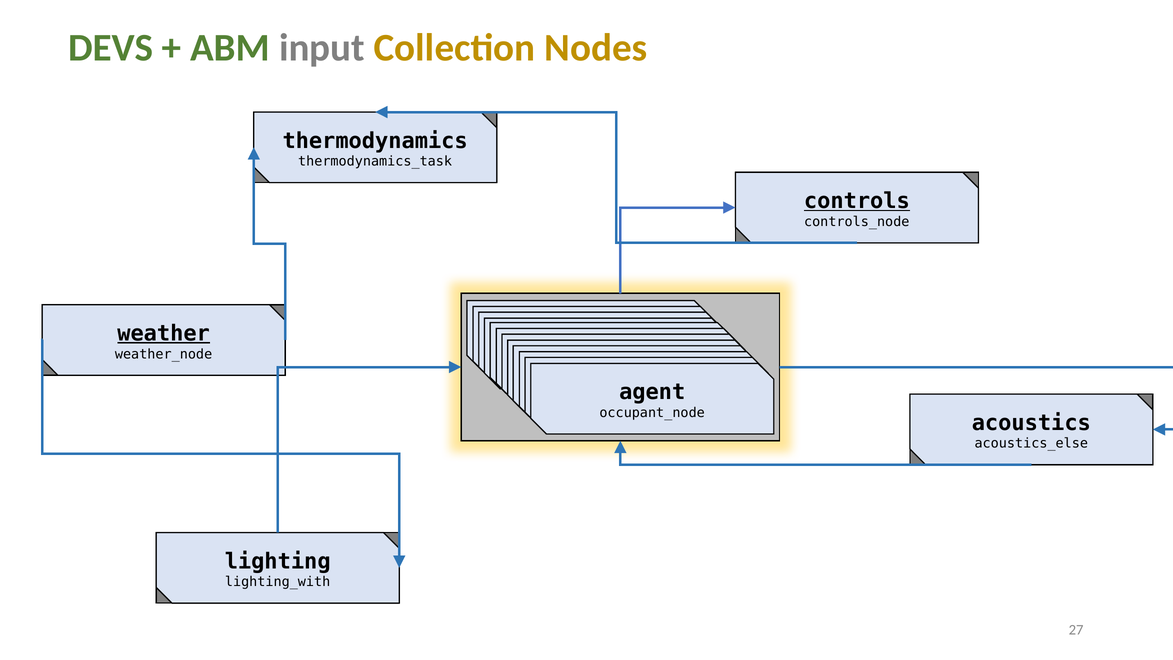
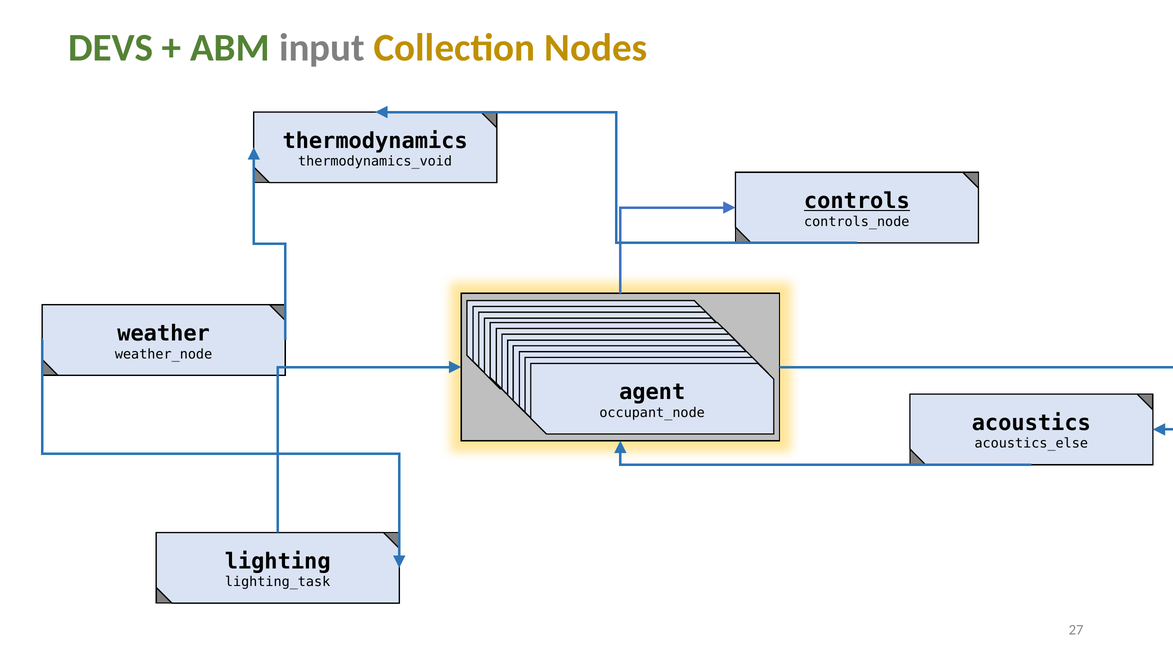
thermodynamics_task: thermodynamics_task -> thermodynamics_void
weather underline: present -> none
lighting_with: lighting_with -> lighting_task
